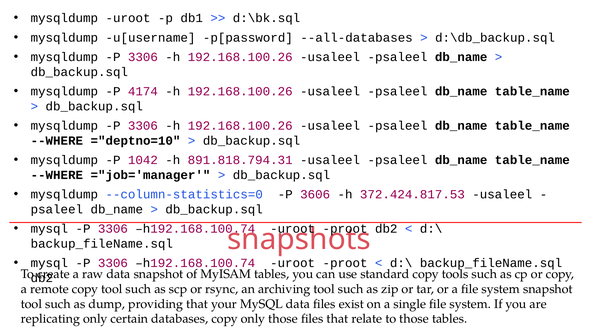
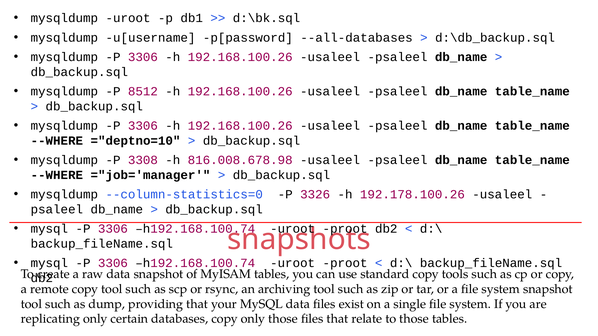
4174: 4174 -> 8512
1042: 1042 -> 3308
891.818.794.31: 891.818.794.31 -> 816.008.678.98
3606: 3606 -> 3326
372.424.817.53: 372.424.817.53 -> 192.178.100.26
